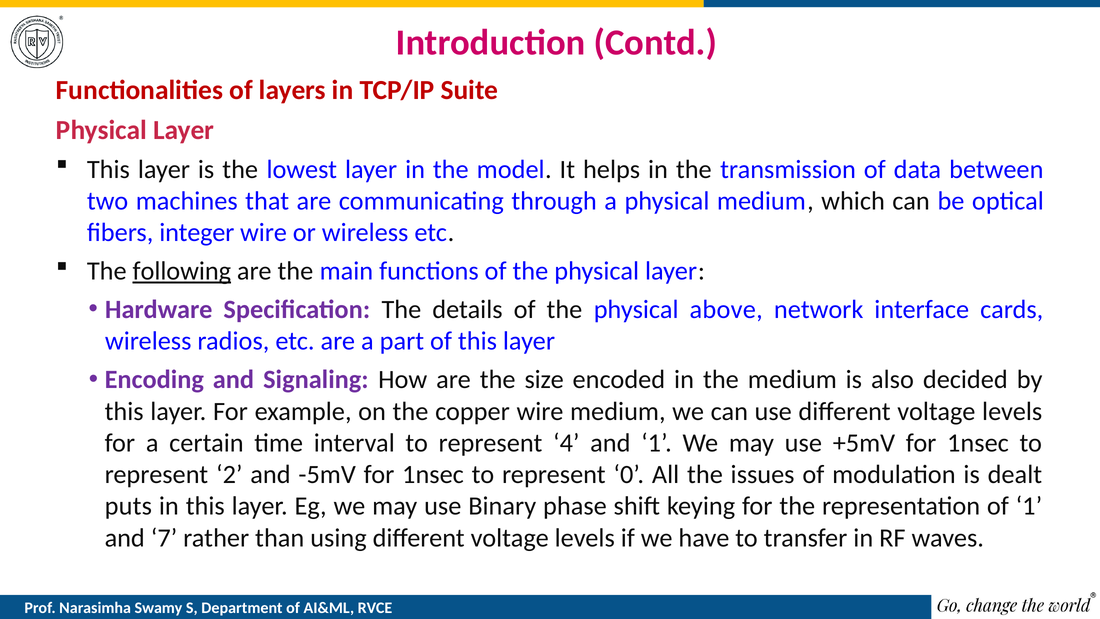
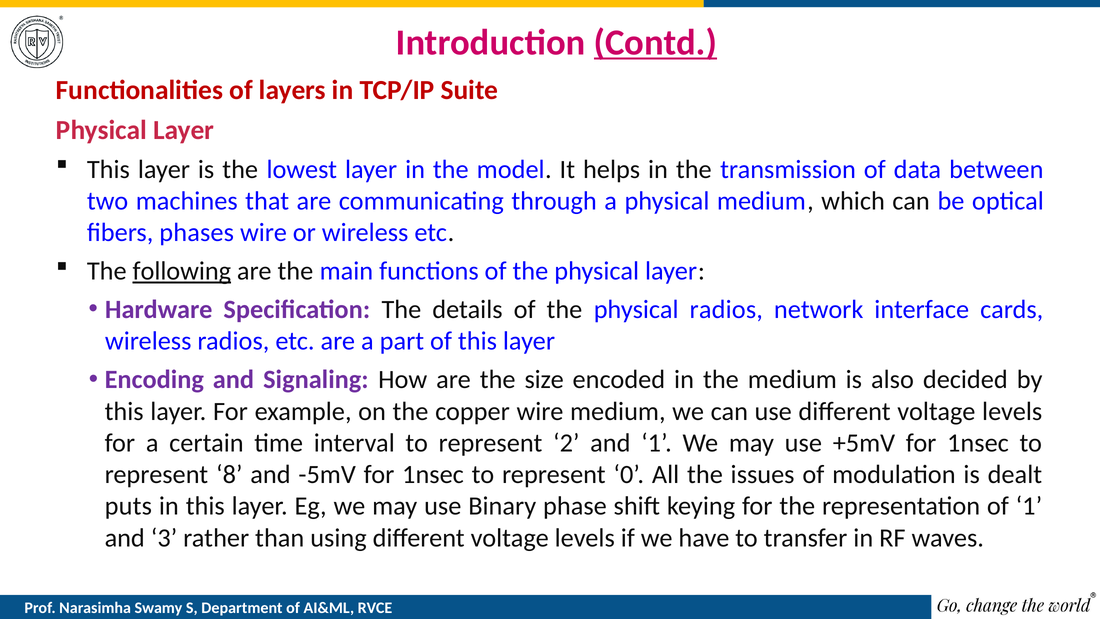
Contd underline: none -> present
integer: integer -> phases
physical above: above -> radios
4: 4 -> 2
2: 2 -> 8
7: 7 -> 3
